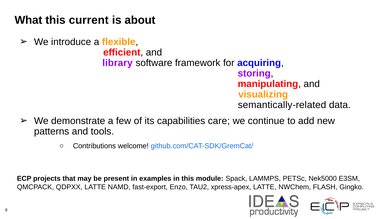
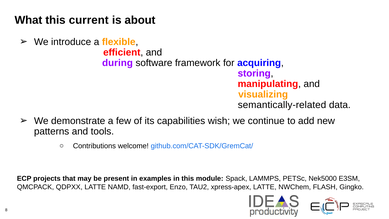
library: library -> during
care: care -> wish
